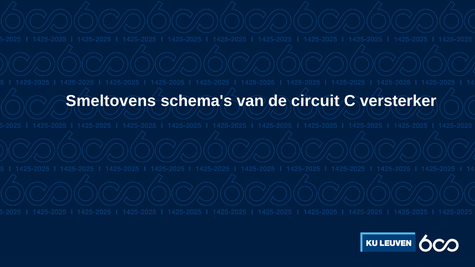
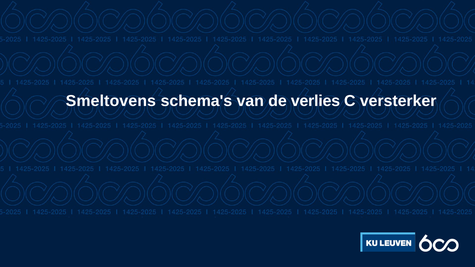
circuit: circuit -> verlies
